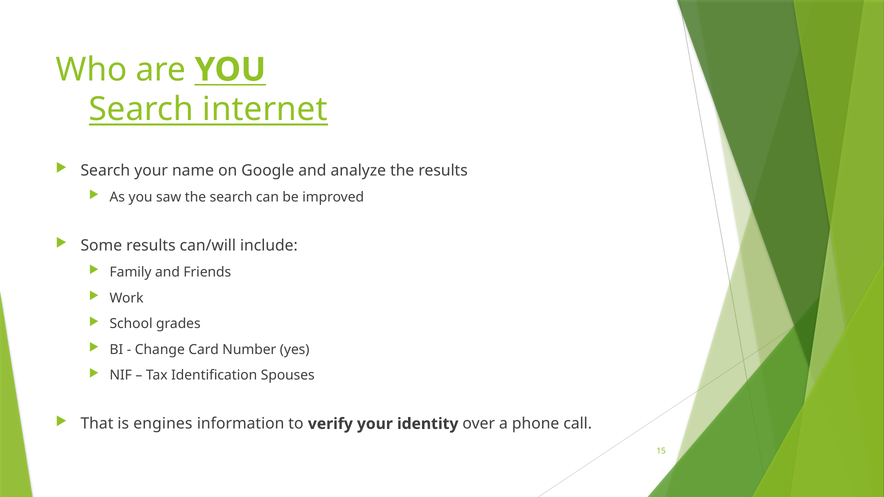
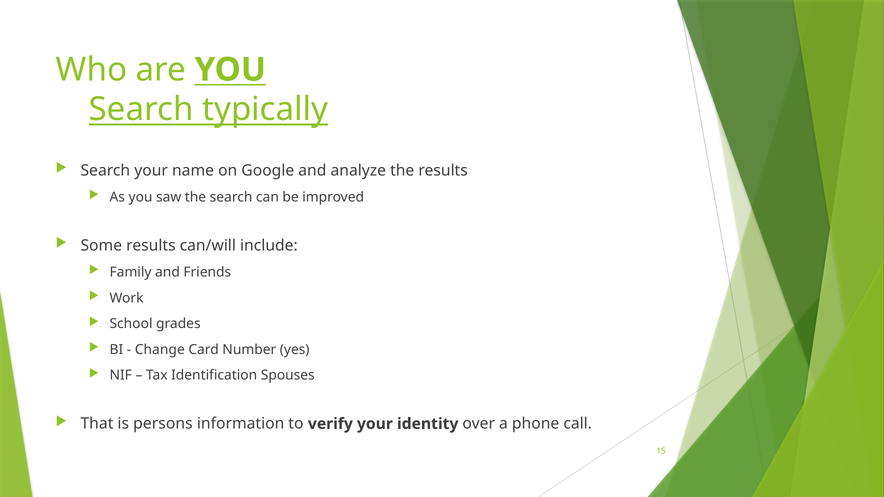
internet: internet -> typically
engines: engines -> persons
